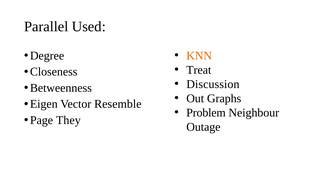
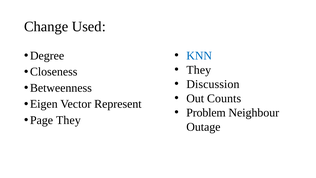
Parallel: Parallel -> Change
KNN colour: orange -> blue
Treat at (199, 70): Treat -> They
Graphs: Graphs -> Counts
Resemble: Resemble -> Represent
